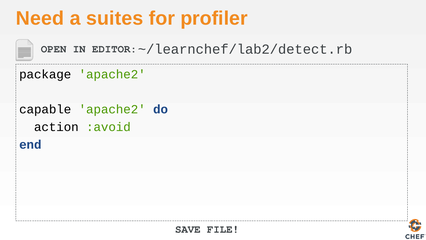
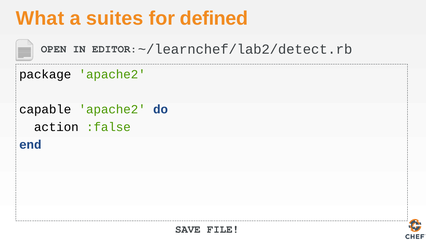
Need: Need -> What
profiler: profiler -> defined
:avoid: :avoid -> :false
